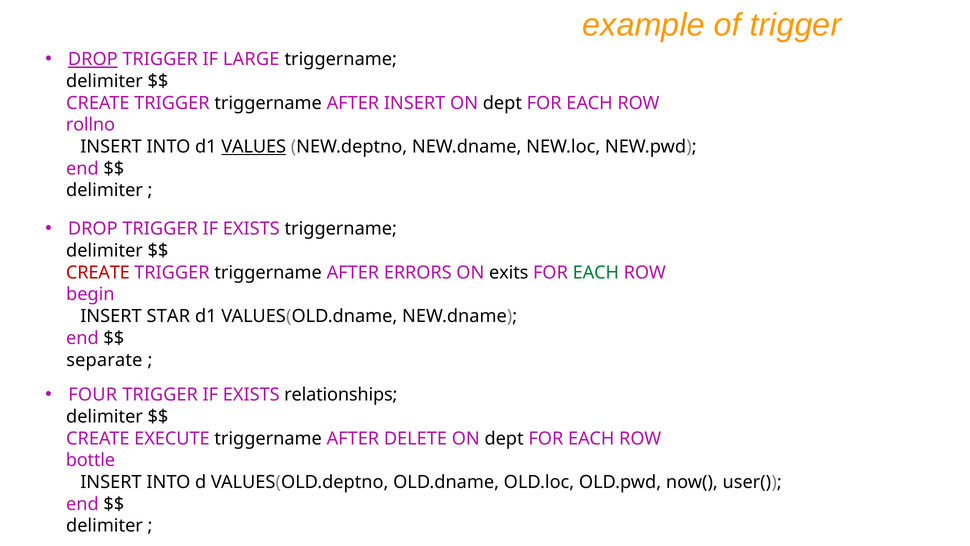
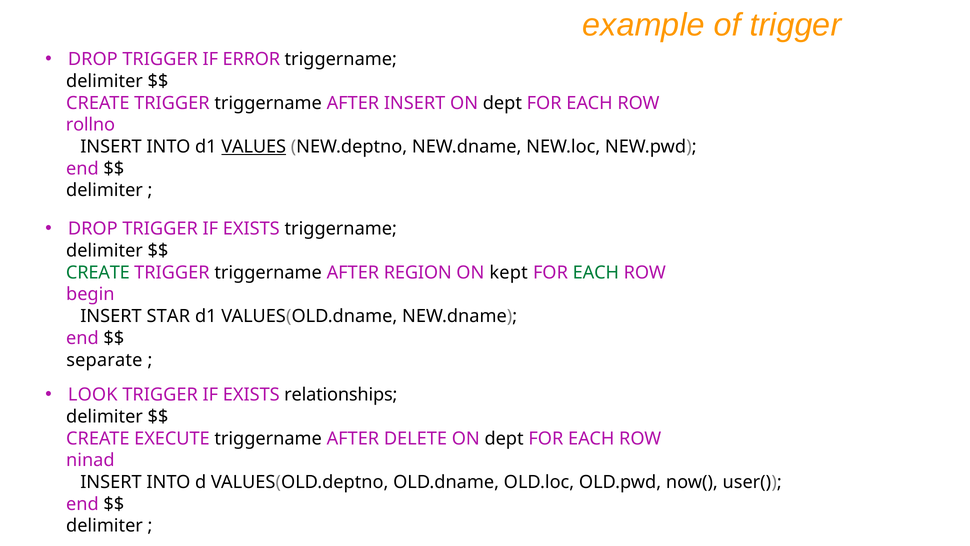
DROP at (93, 59) underline: present -> none
LARGE: LARGE -> ERROR
CREATE at (98, 272) colour: red -> green
ERRORS: ERRORS -> REGION
exits: exits -> kept
FOUR: FOUR -> LOOK
bottle: bottle -> ninad
